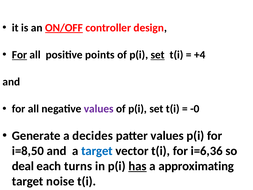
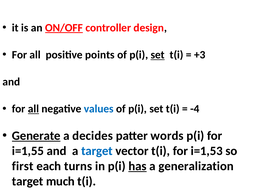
For at (20, 55) underline: present -> none
+4: +4 -> +3
all at (33, 109) underline: none -> present
values at (99, 109) colour: purple -> blue
-0: -0 -> -4
Generate underline: none -> present
patter values: values -> words
i=8,50: i=8,50 -> i=1,55
i=6,36: i=6,36 -> i=1,53
deal: deal -> first
approximating: approximating -> generalization
noise: noise -> much
